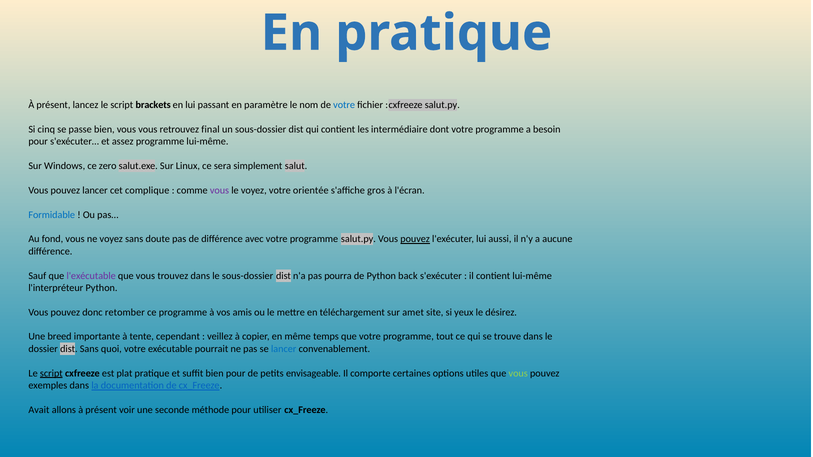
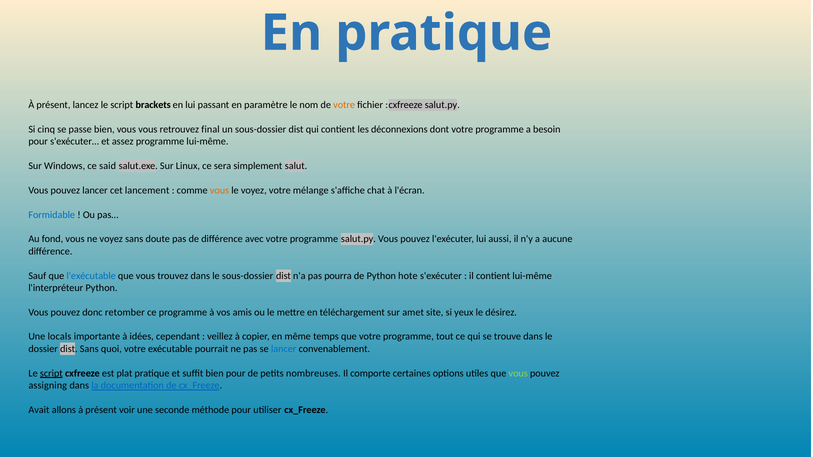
votre at (344, 105) colour: blue -> orange
intermédiaire: intermédiaire -> déconnexions
zero: zero -> said
complique: complique -> lancement
vous at (219, 190) colour: purple -> orange
orientée: orientée -> mélange
gros: gros -> chat
pouvez at (415, 239) underline: present -> none
l'exécutable colour: purple -> blue
back: back -> hote
breed: breed -> locals
tente: tente -> idées
envisageable: envisageable -> nombreuses
exemples: exemples -> assigning
